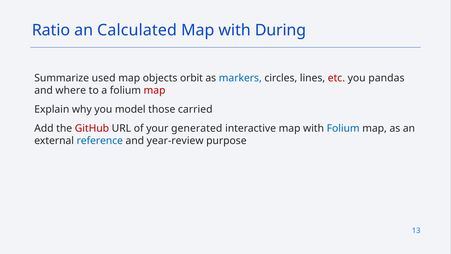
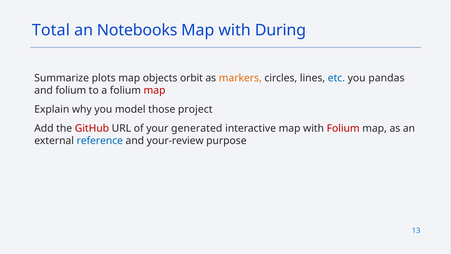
Ratio: Ratio -> Total
Calculated: Calculated -> Notebooks
used: used -> plots
markers colour: blue -> orange
etc colour: red -> blue
and where: where -> folium
carried: carried -> project
Folium at (343, 128) colour: blue -> red
year-review: year-review -> your-review
